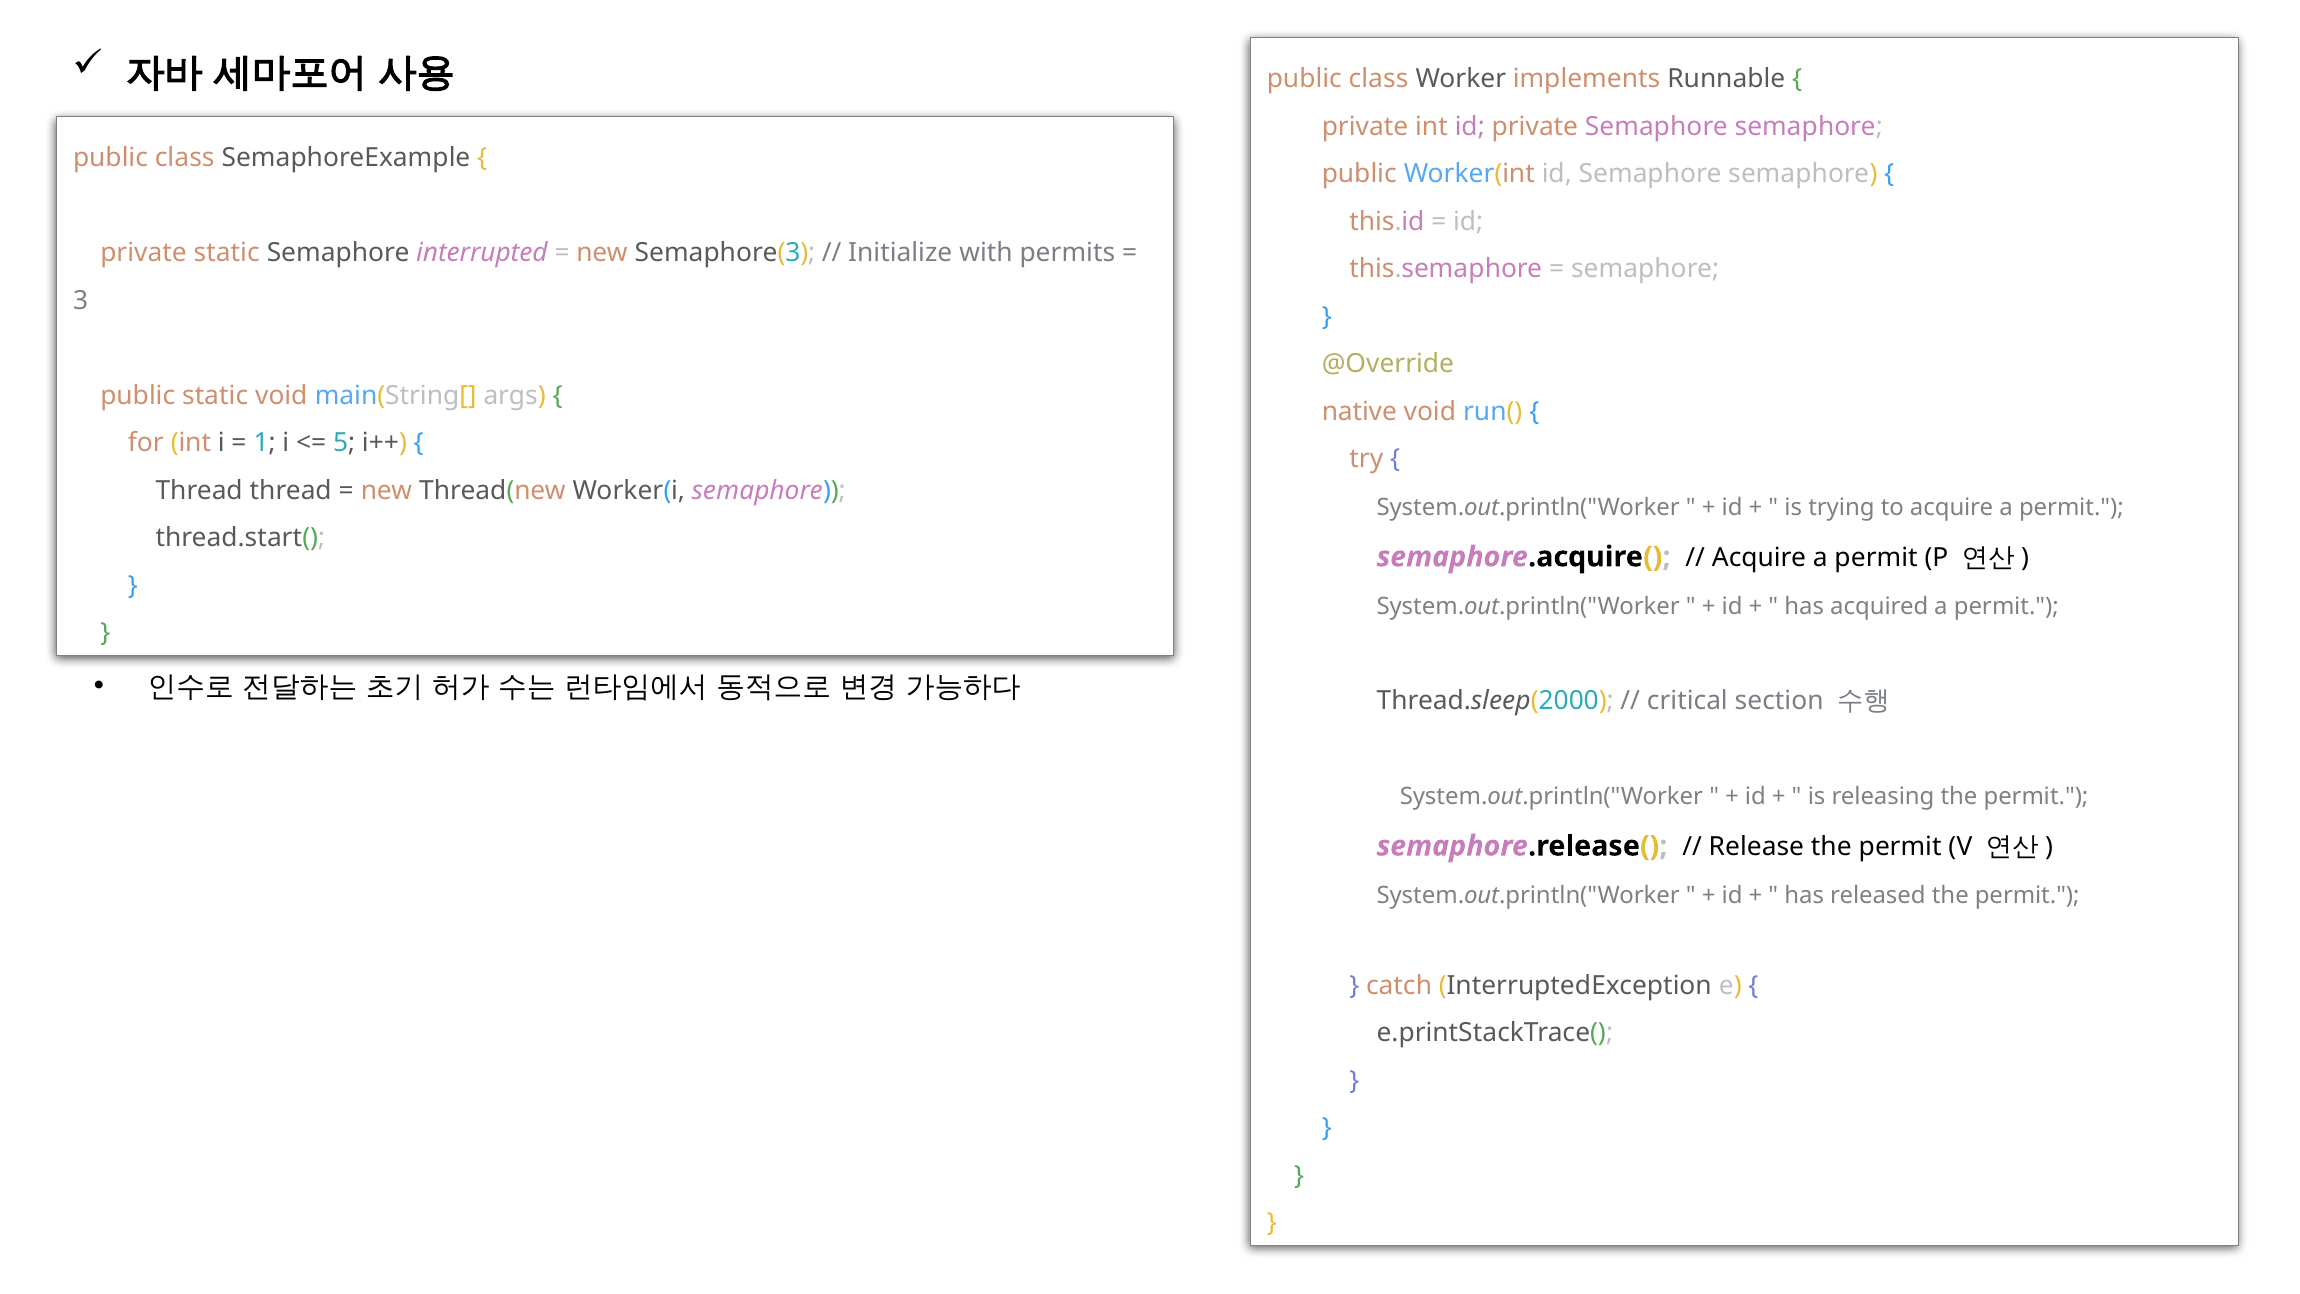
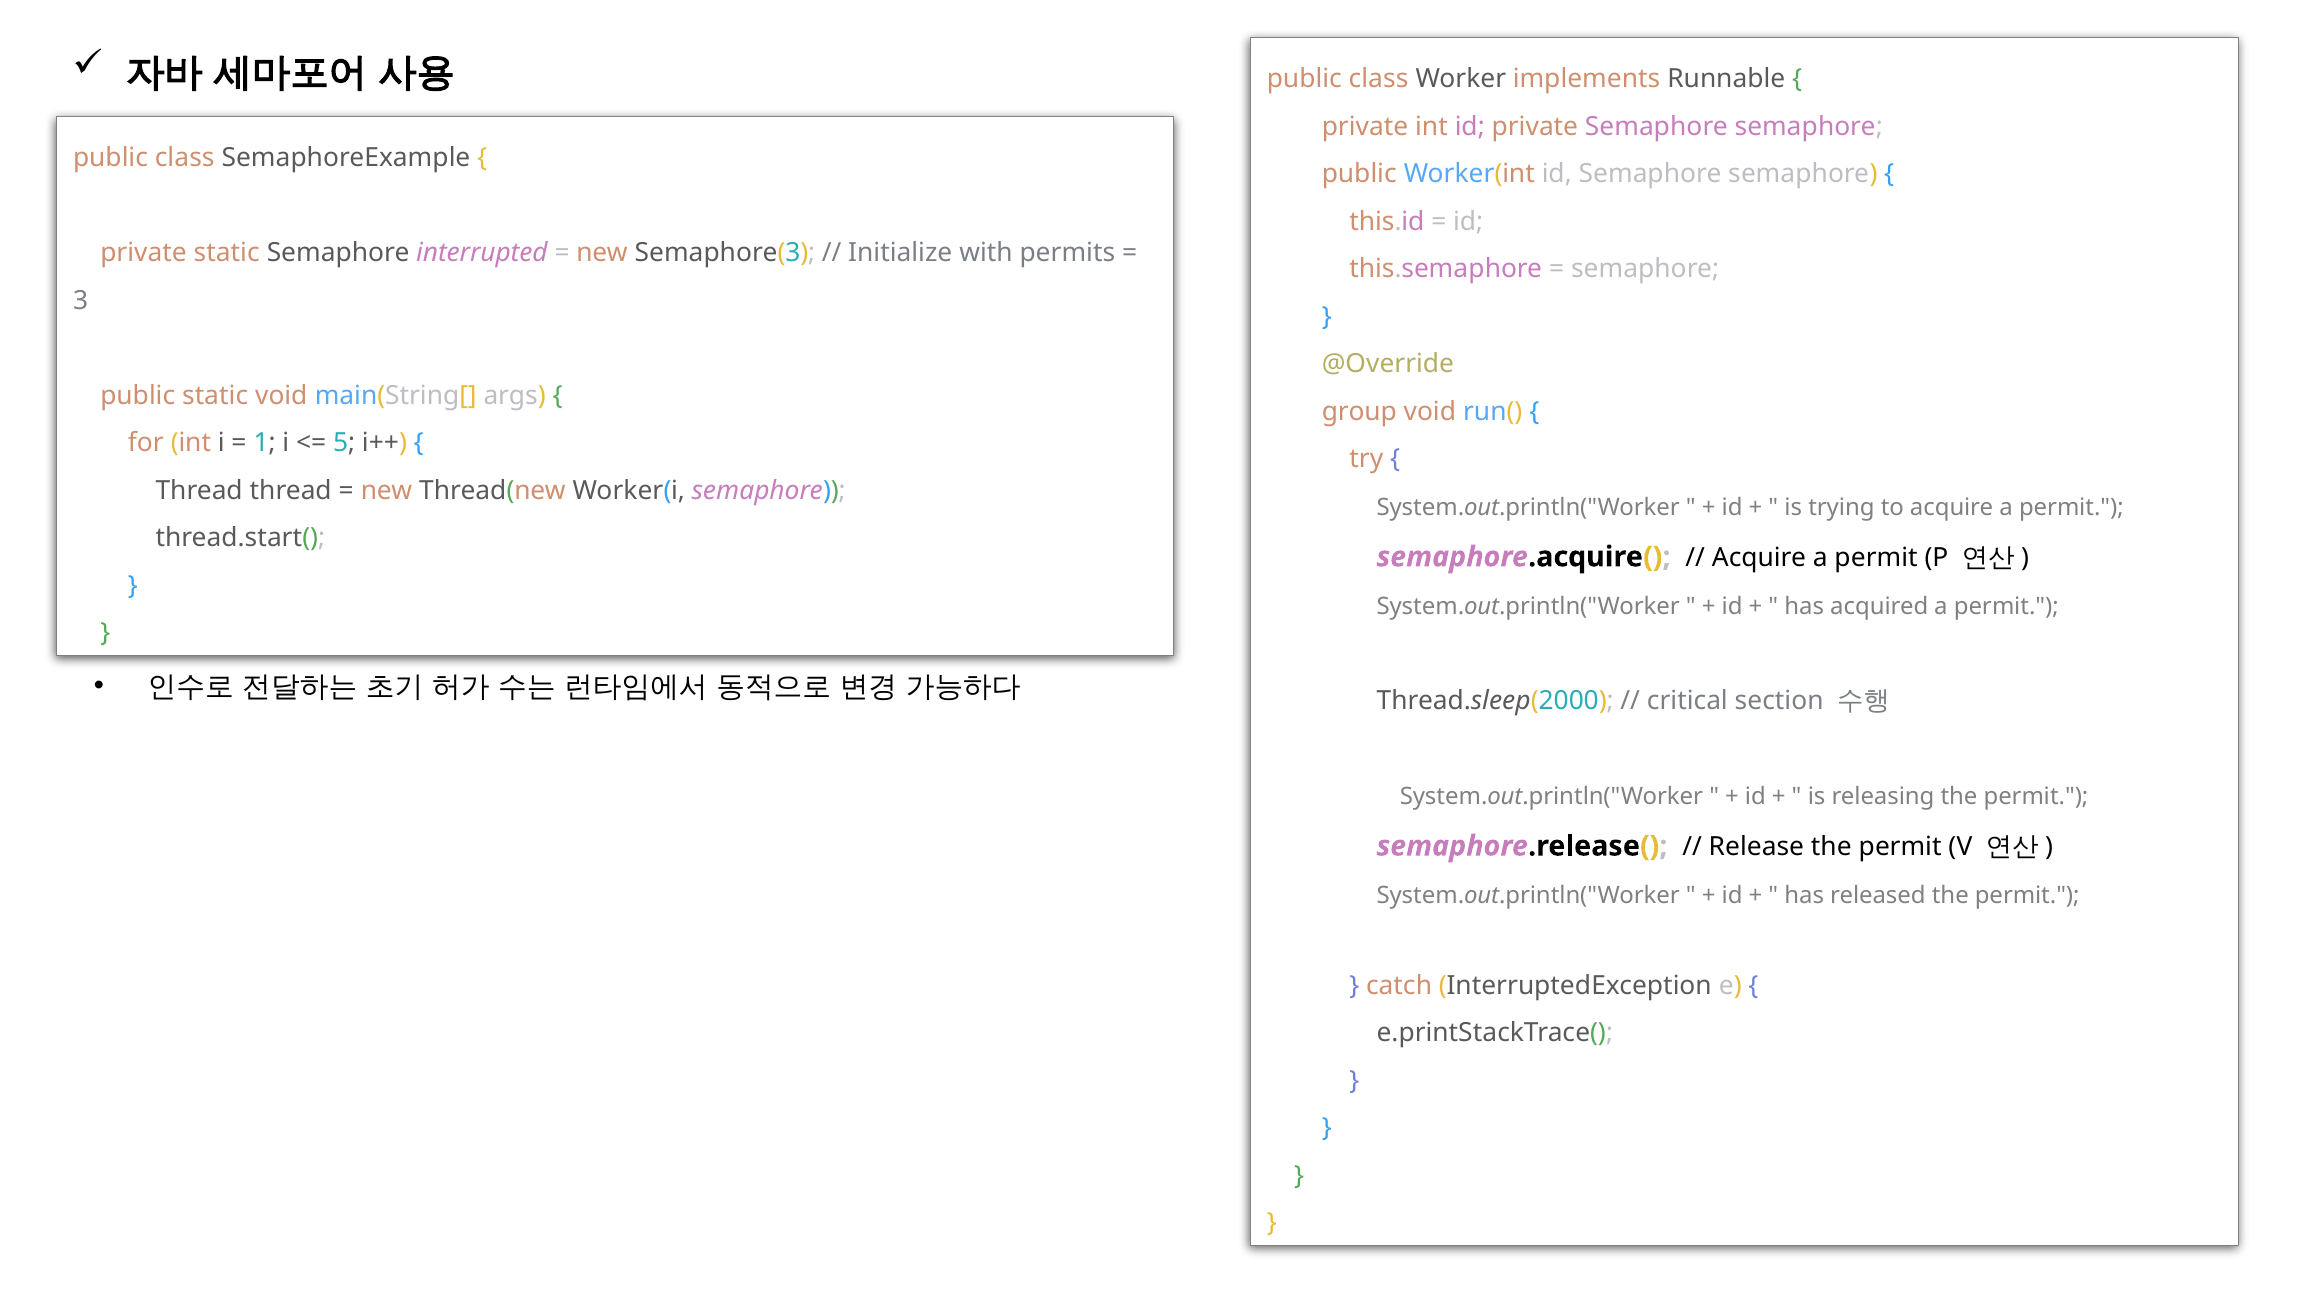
native: native -> group
